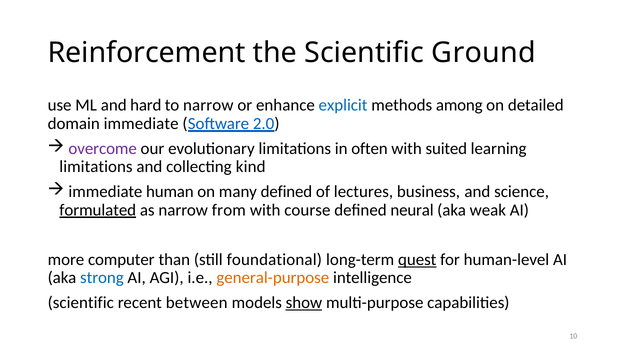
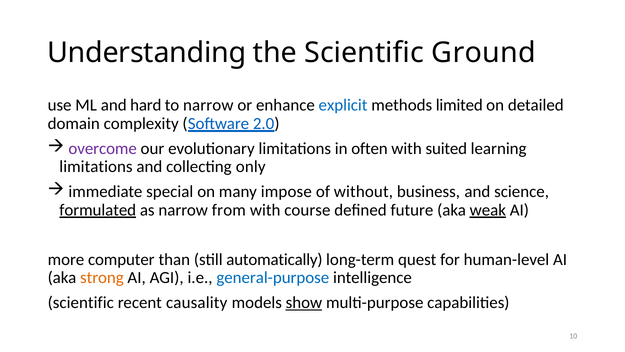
Reinforcement: Reinforcement -> Understanding
among: among -> limited
domain immediate: immediate -> complexity
kind: kind -> only
human: human -> special
many defined: defined -> impose
lectures: lectures -> without
neural: neural -> future
weak underline: none -> present
foundational: foundational -> automatically
quest underline: present -> none
strong colour: blue -> orange
general-purpose colour: orange -> blue
between: between -> causality
